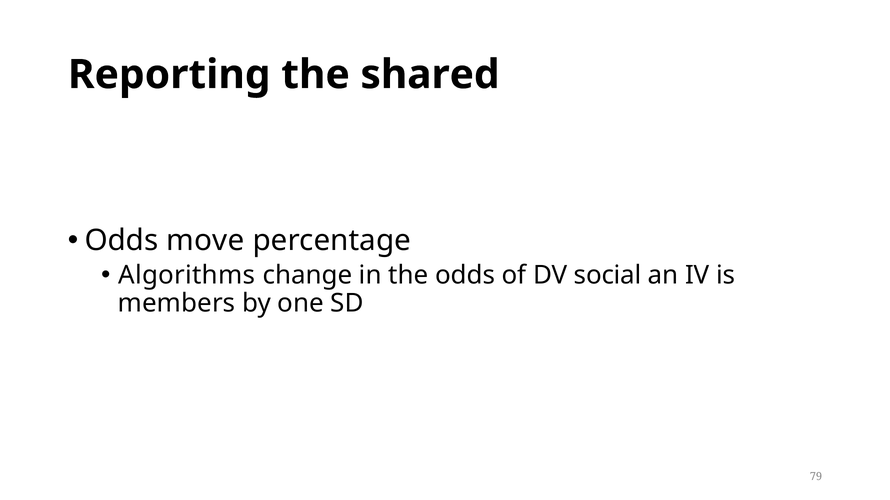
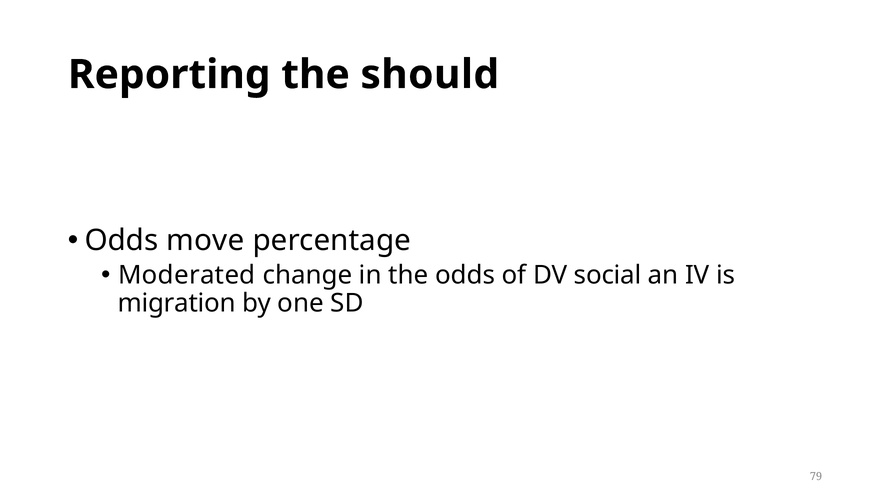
shared: shared -> should
Algorithms: Algorithms -> Moderated
members: members -> migration
